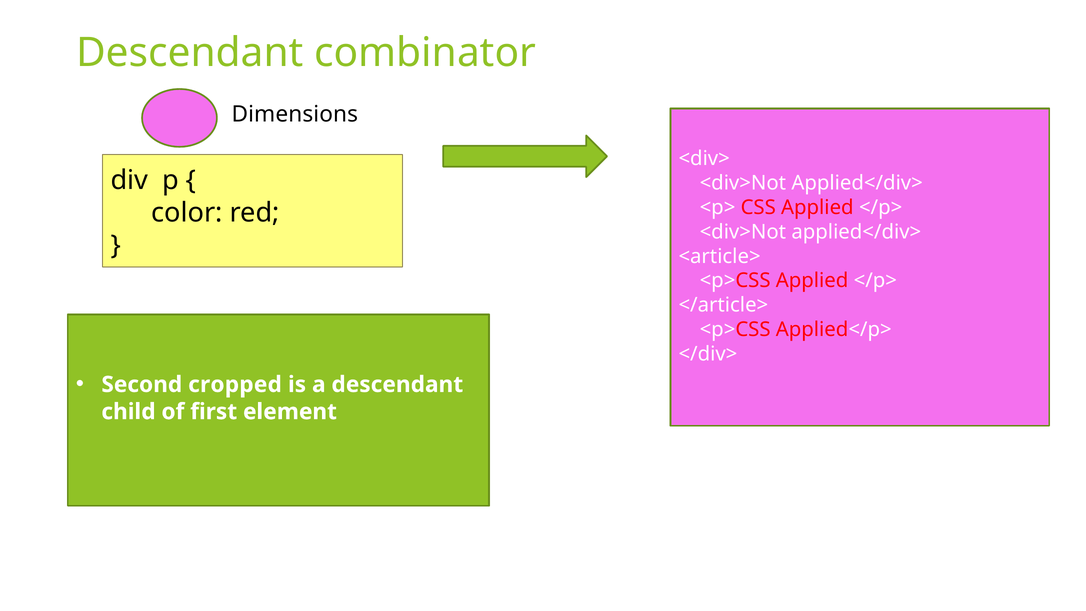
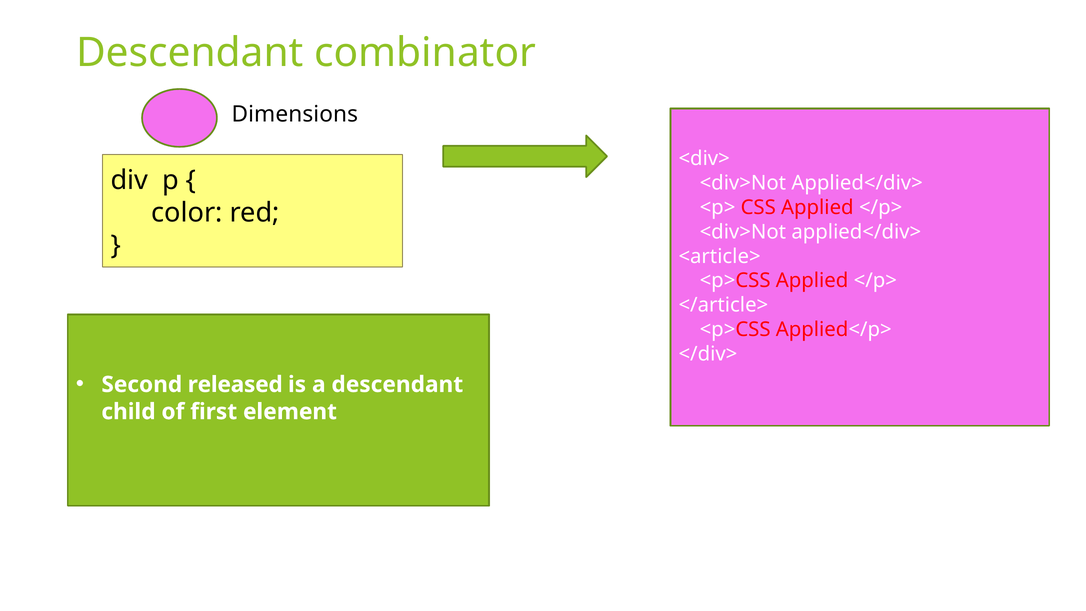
cropped: cropped -> released
